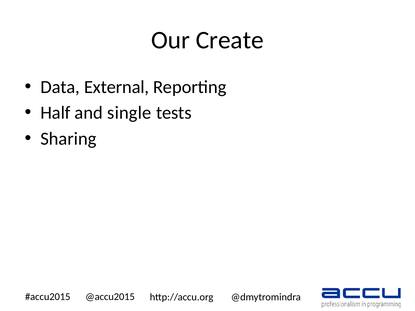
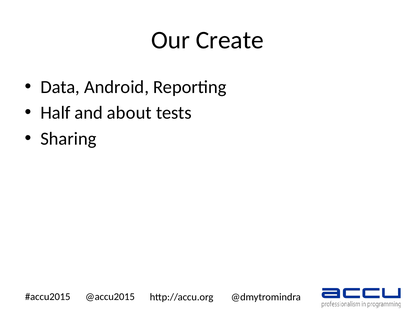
External: External -> Android
single: single -> about
